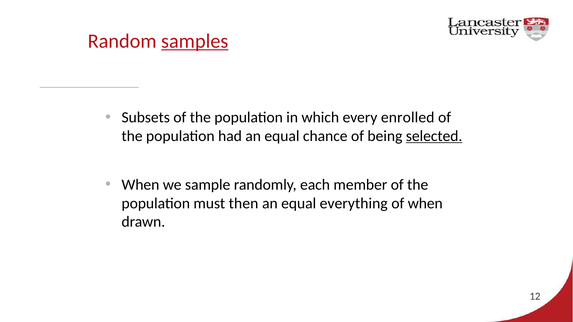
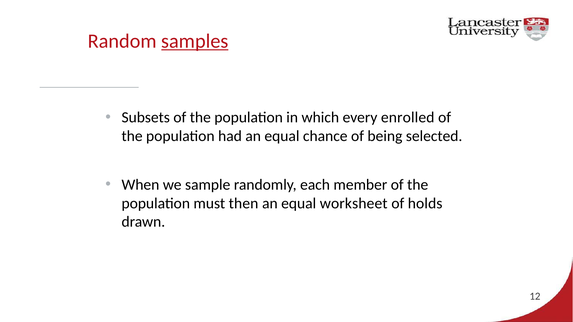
selected underline: present -> none
everything: everything -> worksheet
of when: when -> holds
